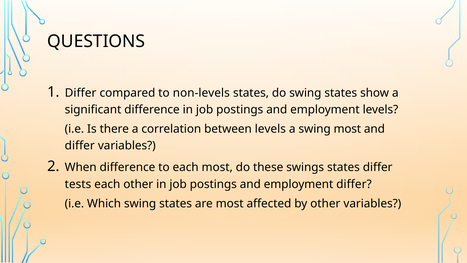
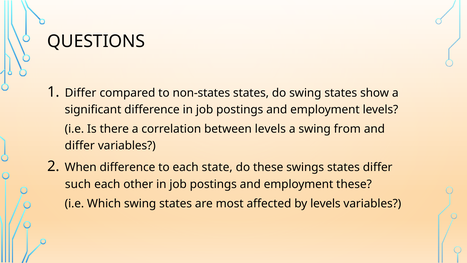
non-levels: non-levels -> non-states
swing most: most -> from
each most: most -> state
tests: tests -> such
employment differ: differ -> these
by other: other -> levels
